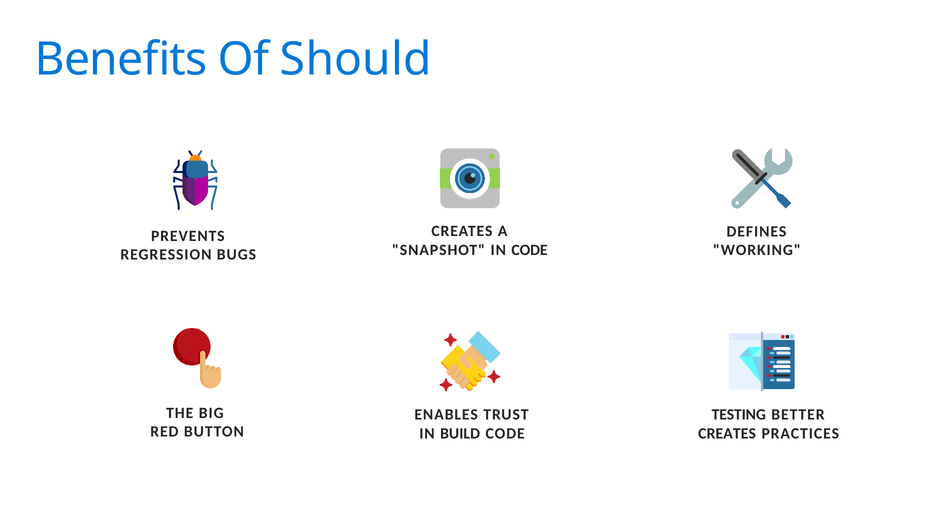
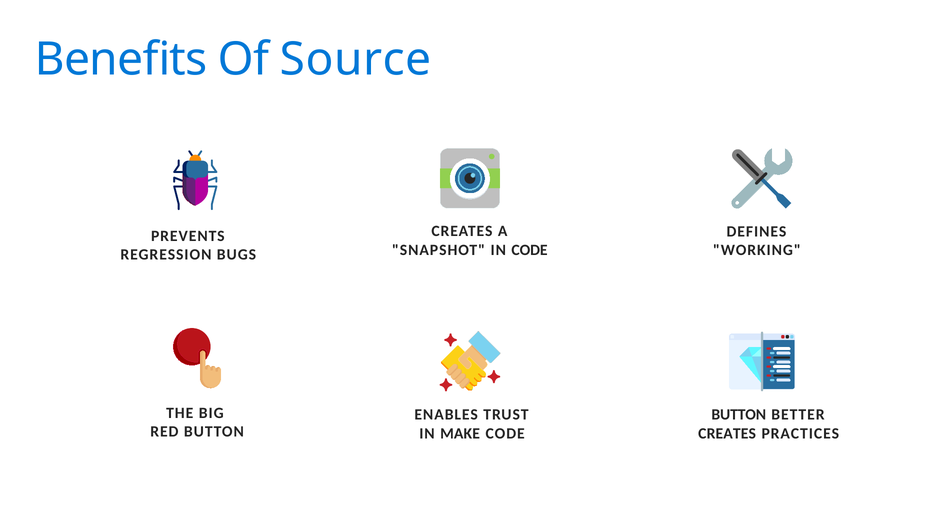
Should: Should -> Source
TESTING at (739, 415): TESTING -> BUTTON
BUILD: BUILD -> MAKE
